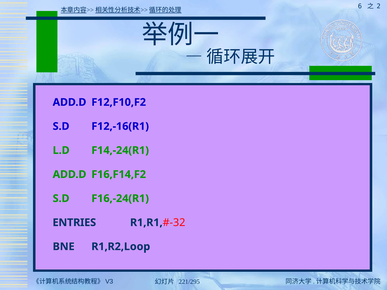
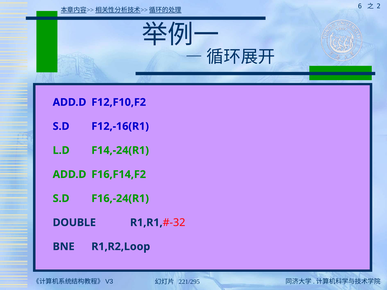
ENTRIES: ENTRIES -> DOUBLE
